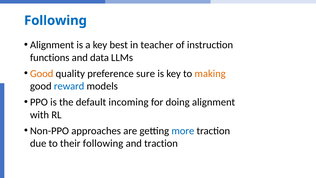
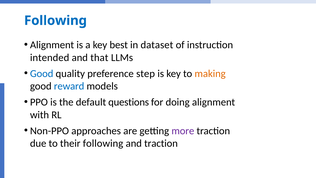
teacher: teacher -> dataset
functions: functions -> intended
data: data -> that
Good at (42, 73) colour: orange -> blue
sure: sure -> step
incoming: incoming -> questions
more colour: blue -> purple
